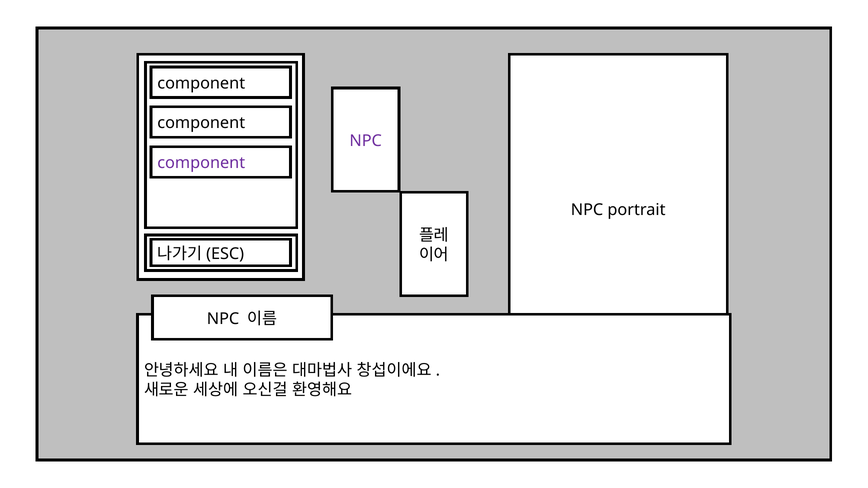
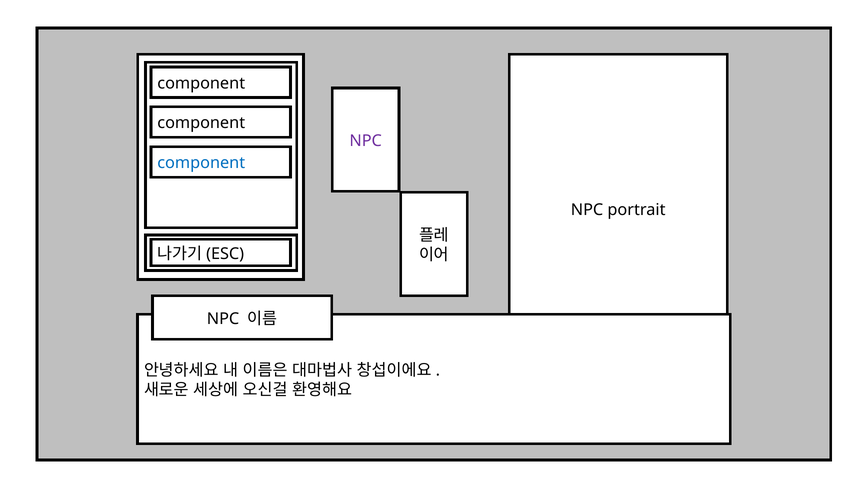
component at (201, 163) colour: purple -> blue
